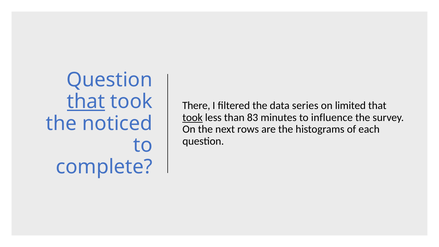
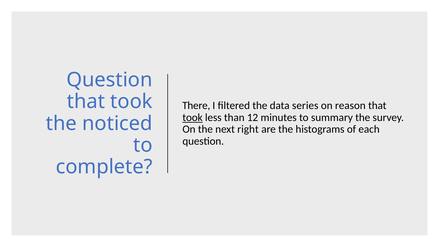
that at (86, 102) underline: present -> none
limited: limited -> reason
83: 83 -> 12
influence: influence -> summary
rows: rows -> right
